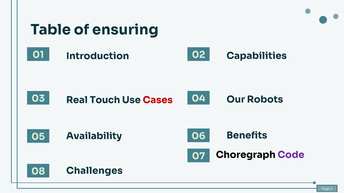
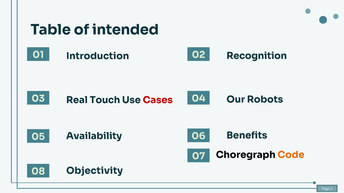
ensuring: ensuring -> intended
Capabilities: Capabilities -> Recognition
Code colour: purple -> orange
Challenges: Challenges -> Objectivity
